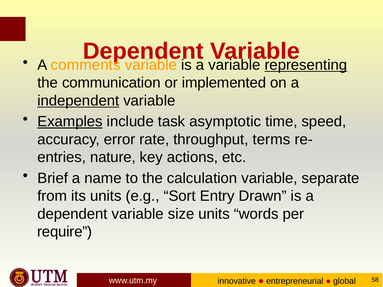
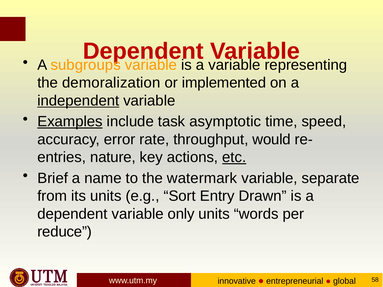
comments: comments -> subgroups
representing underline: present -> none
communication: communication -> demoralization
terms: terms -> would
etc underline: none -> present
calculation: calculation -> watermark
size: size -> only
require: require -> reduce
